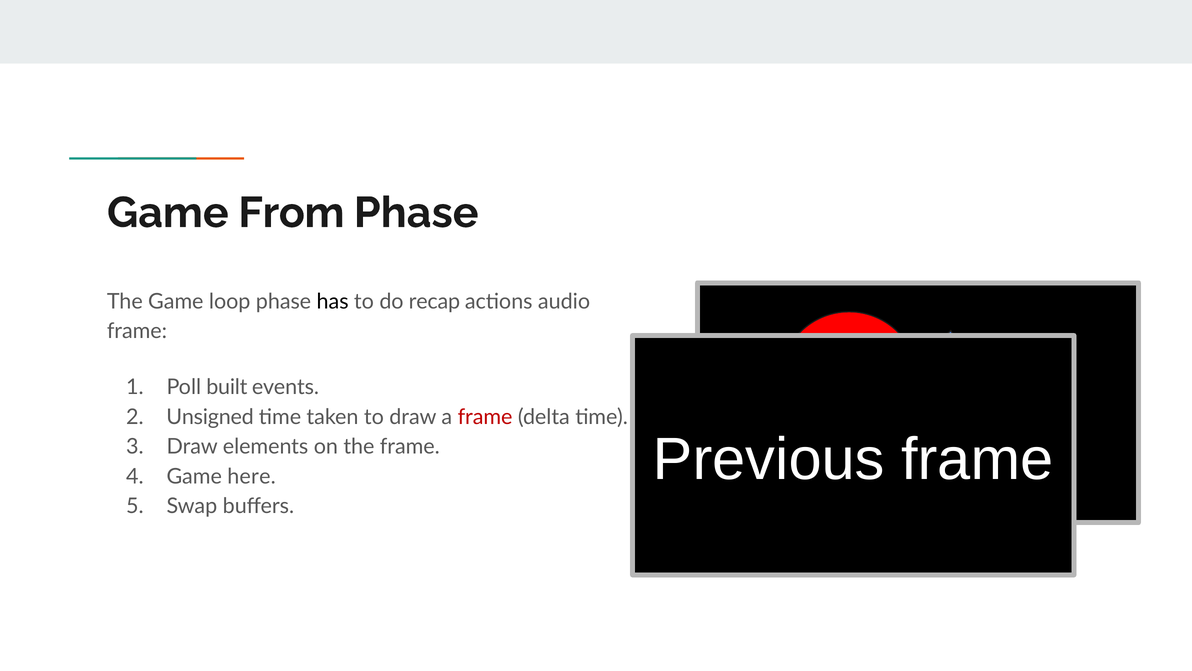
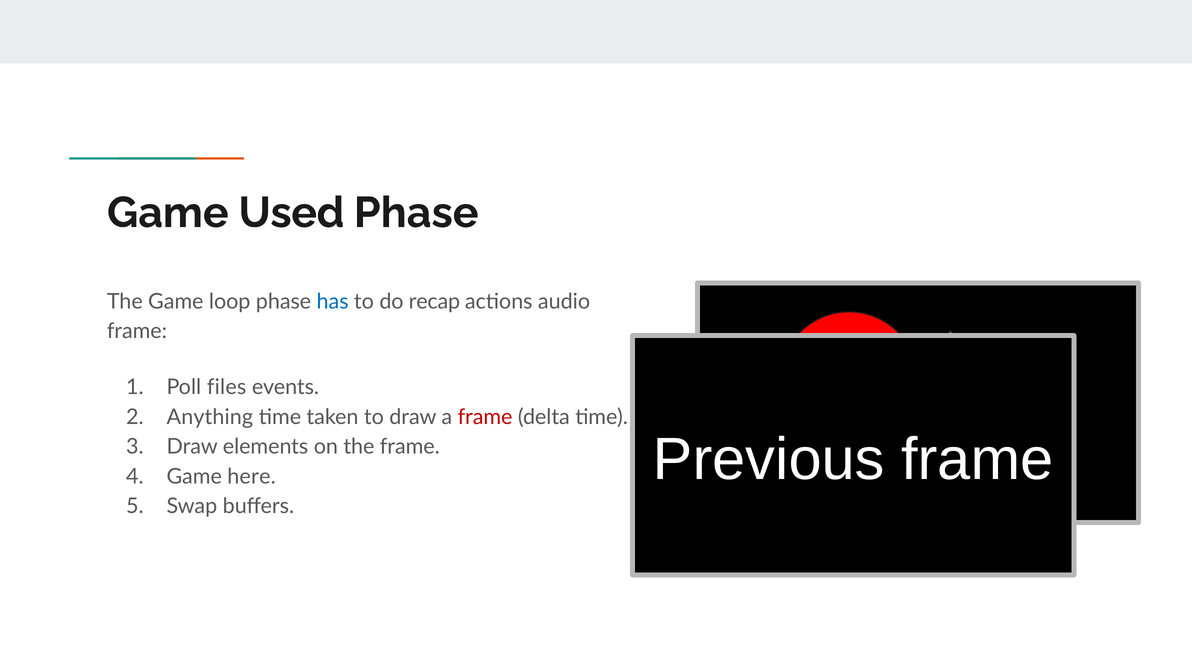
From: From -> Used
has colour: black -> blue
built: built -> files
Unsigned: Unsigned -> Anything
